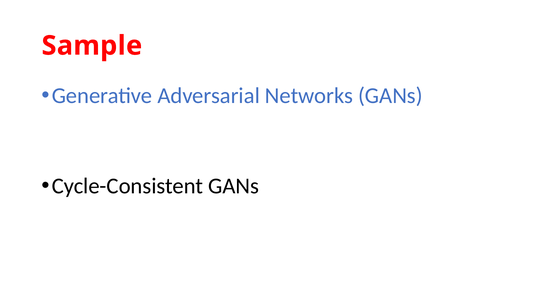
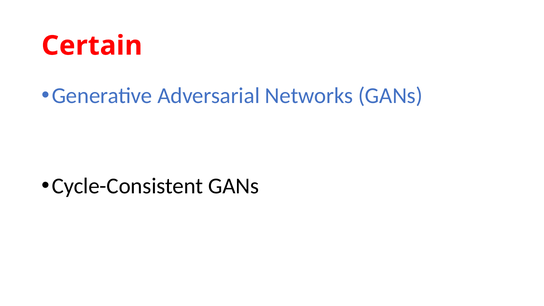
Sample: Sample -> Certain
